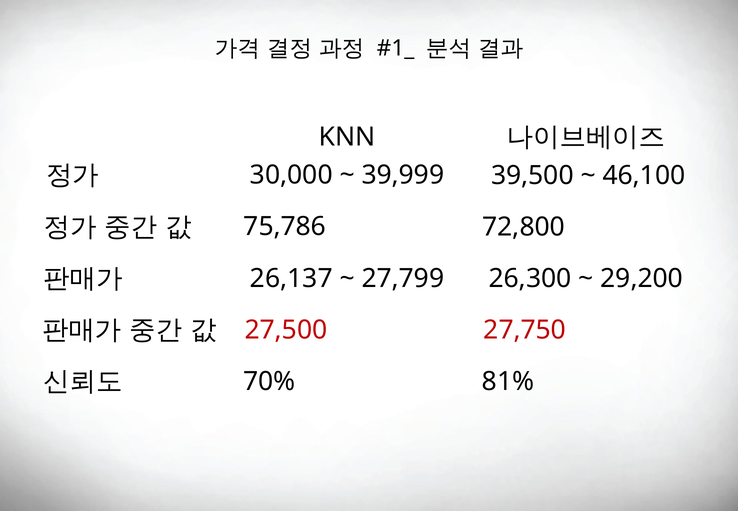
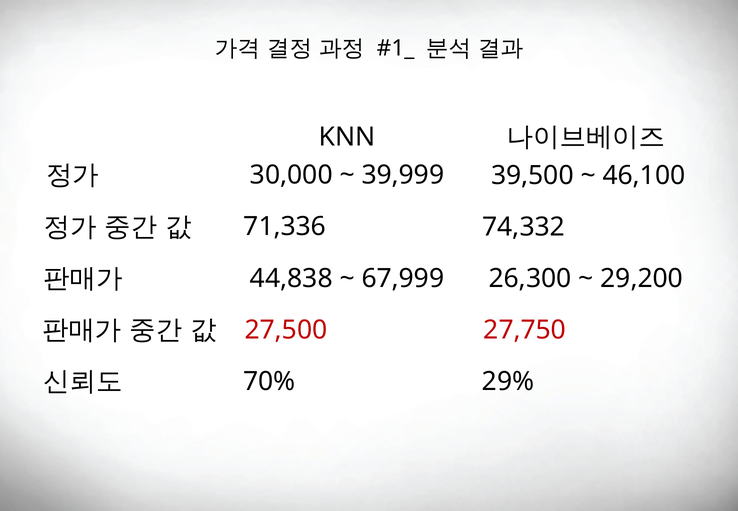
75,786: 75,786 -> 71,336
72,800: 72,800 -> 74,332
26,137: 26,137 -> 44,838
27,799: 27,799 -> 67,999
81%: 81% -> 29%
